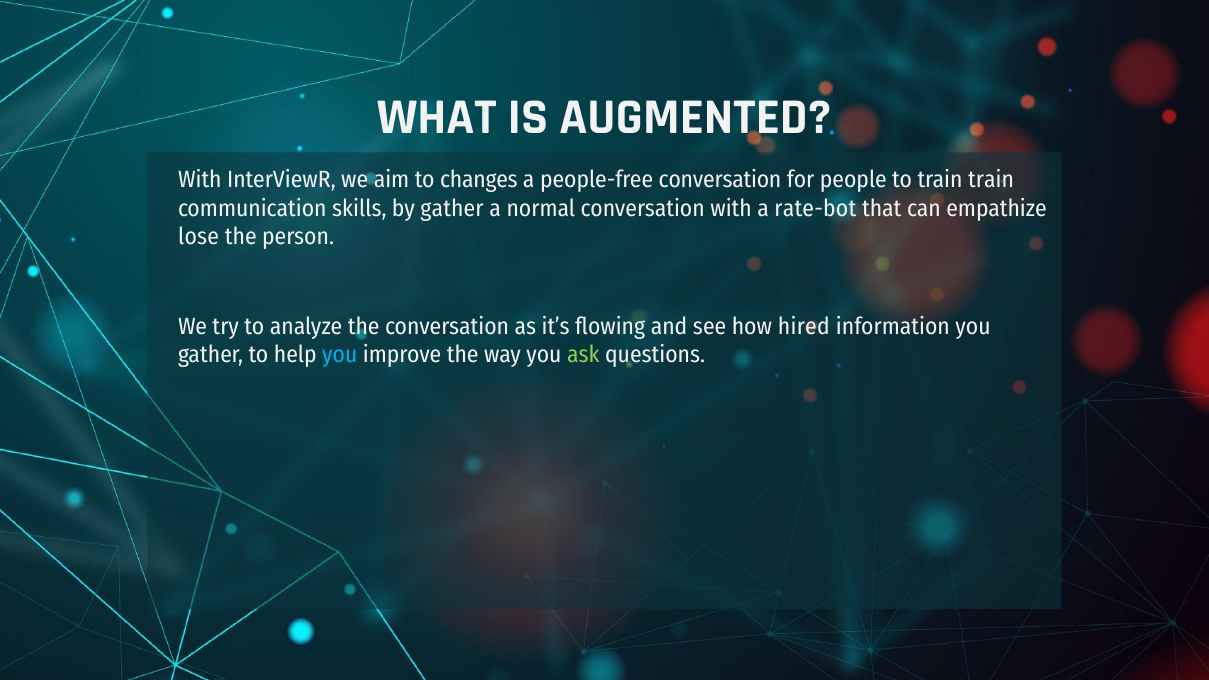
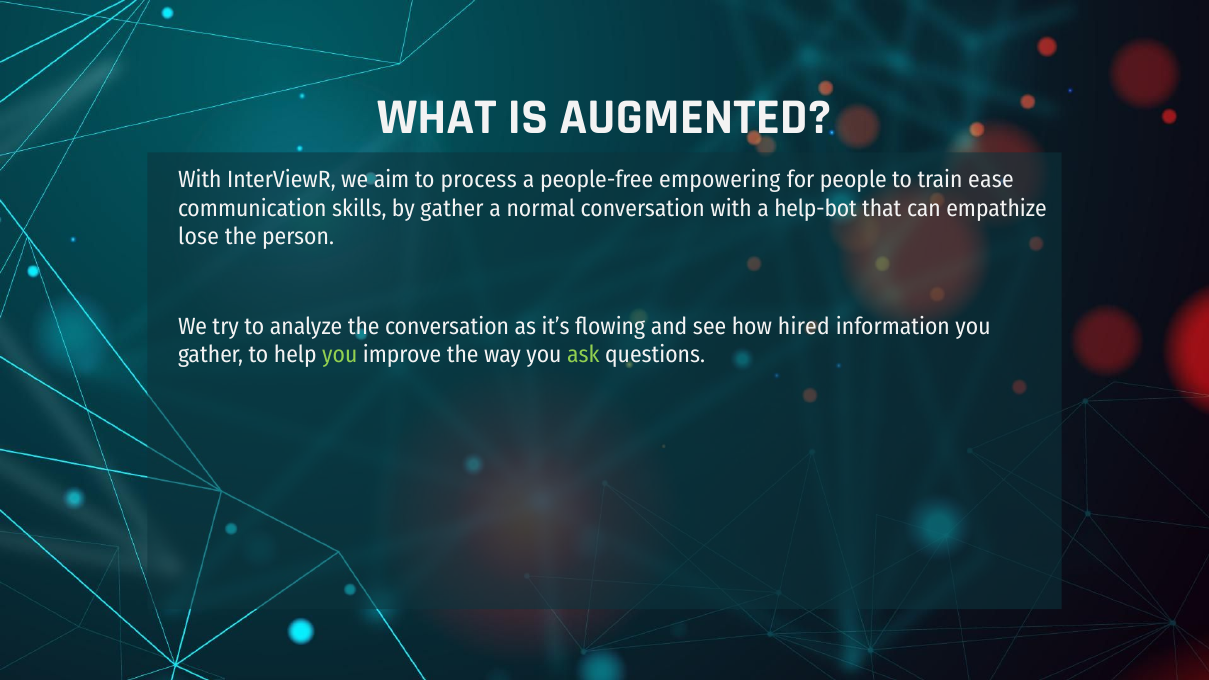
changes: changes -> process
people-free conversation: conversation -> empowering
train train: train -> ease
rate-bot: rate-bot -> help-bot
you at (340, 355) colour: light blue -> light green
